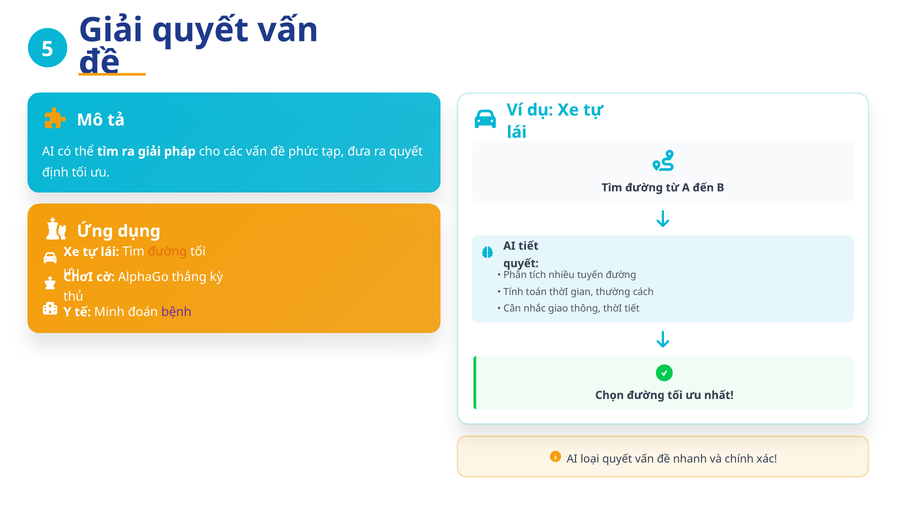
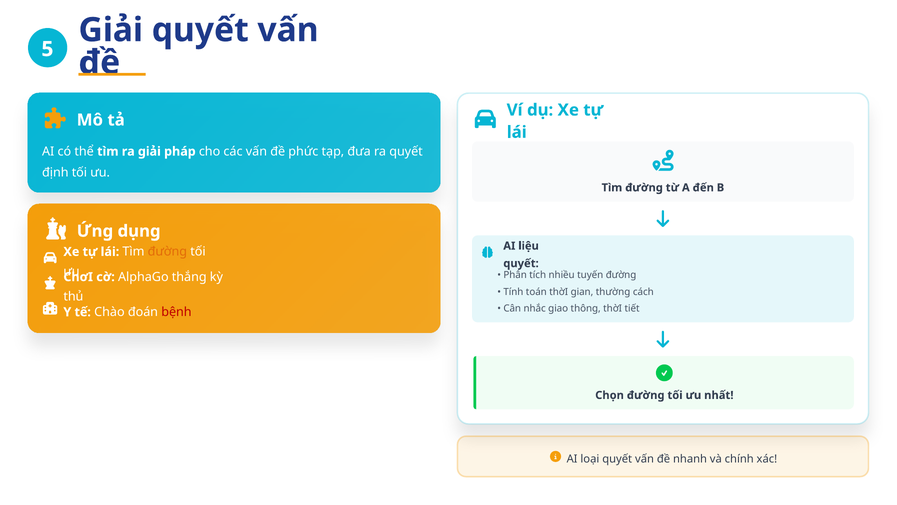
AI tiết: tiết -> liệu
Minh: Minh -> Chào
bệnh colour: purple -> red
